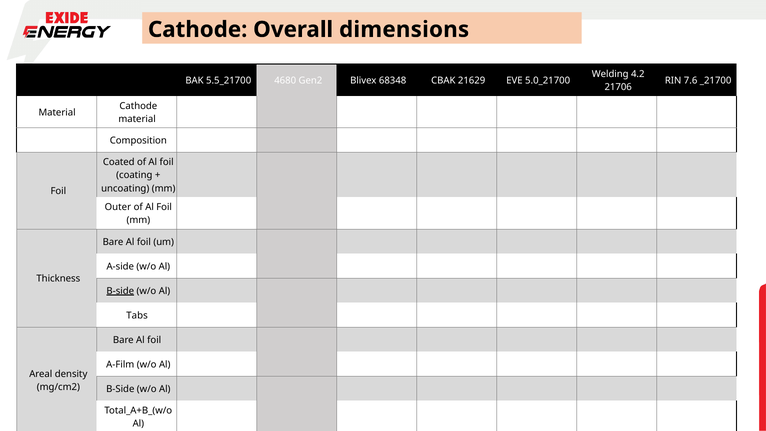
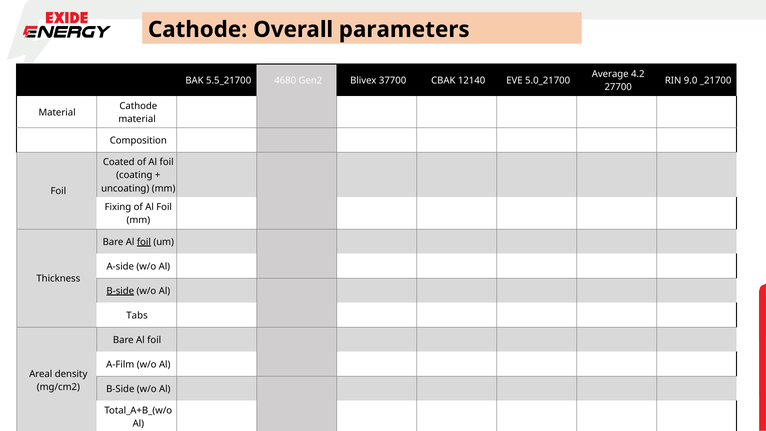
dimensions: dimensions -> parameters
Welding: Welding -> Average
68348: 68348 -> 37700
21629: 21629 -> 12140
7.6: 7.6 -> 9.0
21706: 21706 -> 27700
Outer: Outer -> Fixing
foil at (144, 242) underline: none -> present
